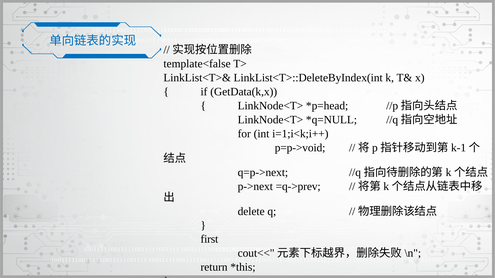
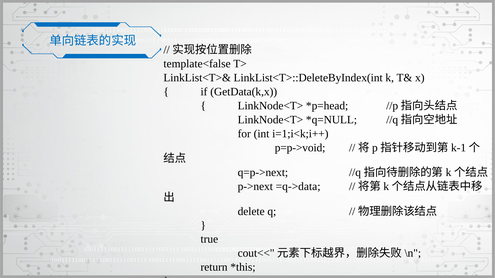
=q->prev: =q->prev -> =q->data
first: first -> true
